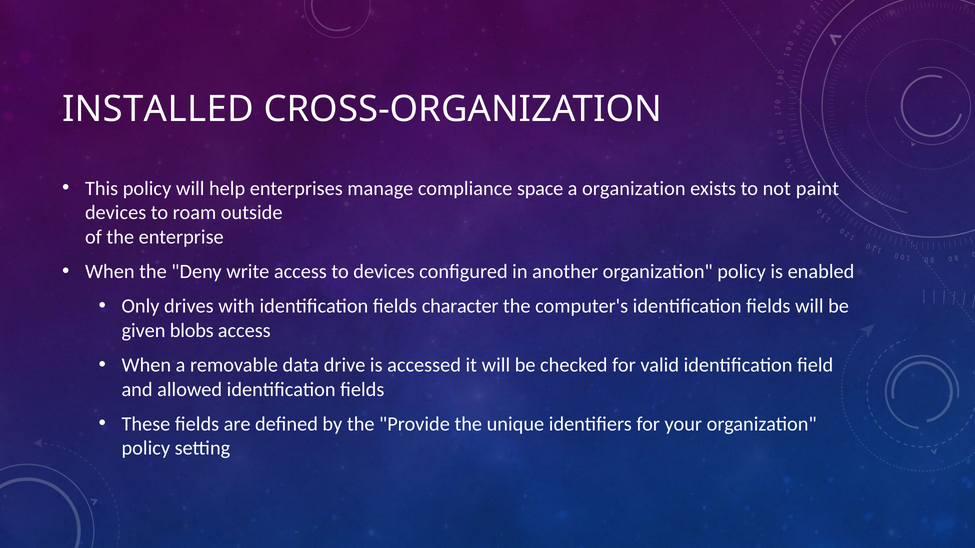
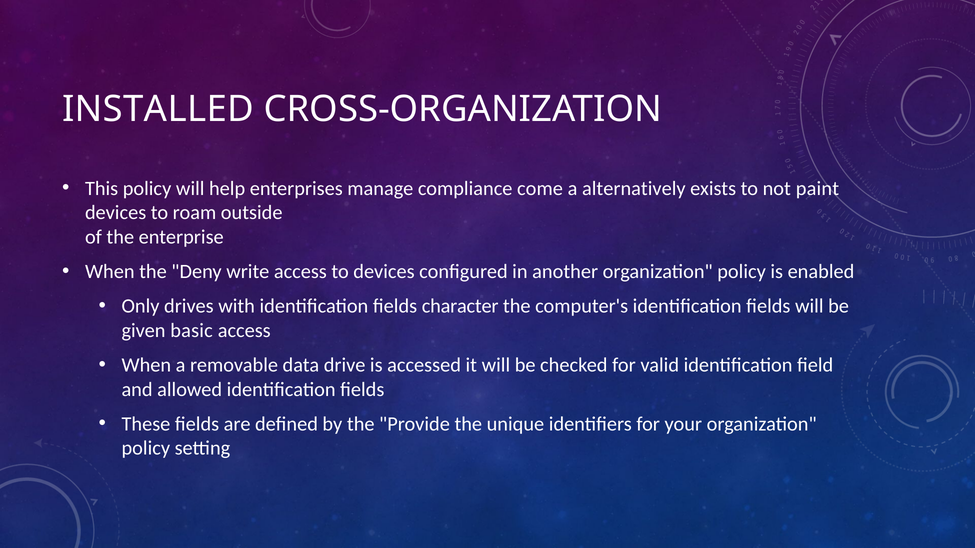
space: space -> come
a organization: organization -> alternatively
blobs: blobs -> basic
